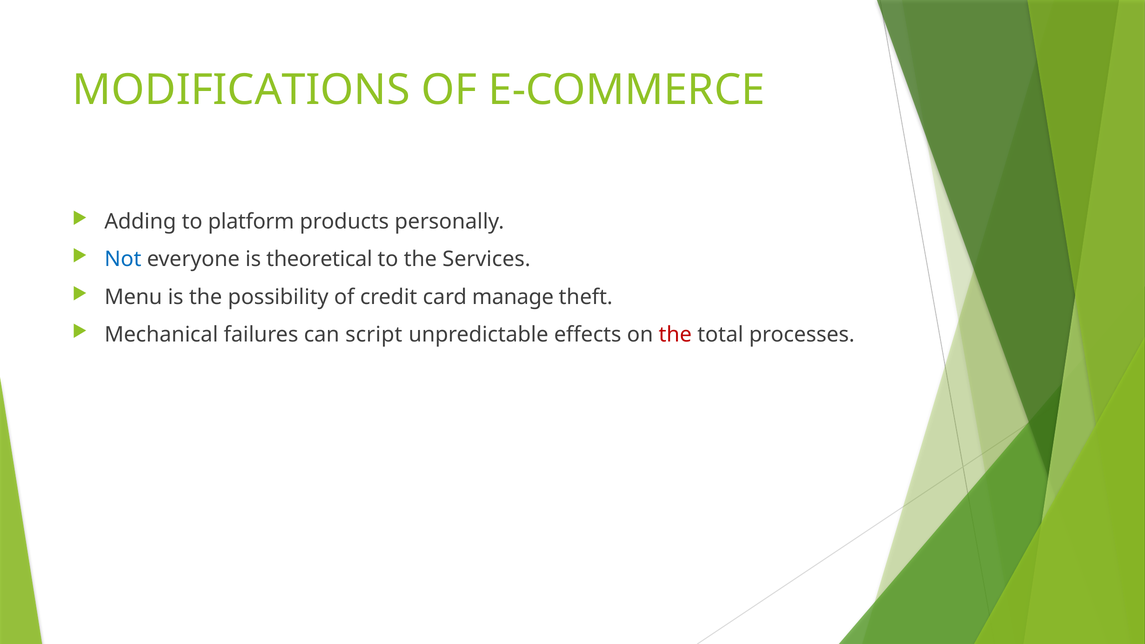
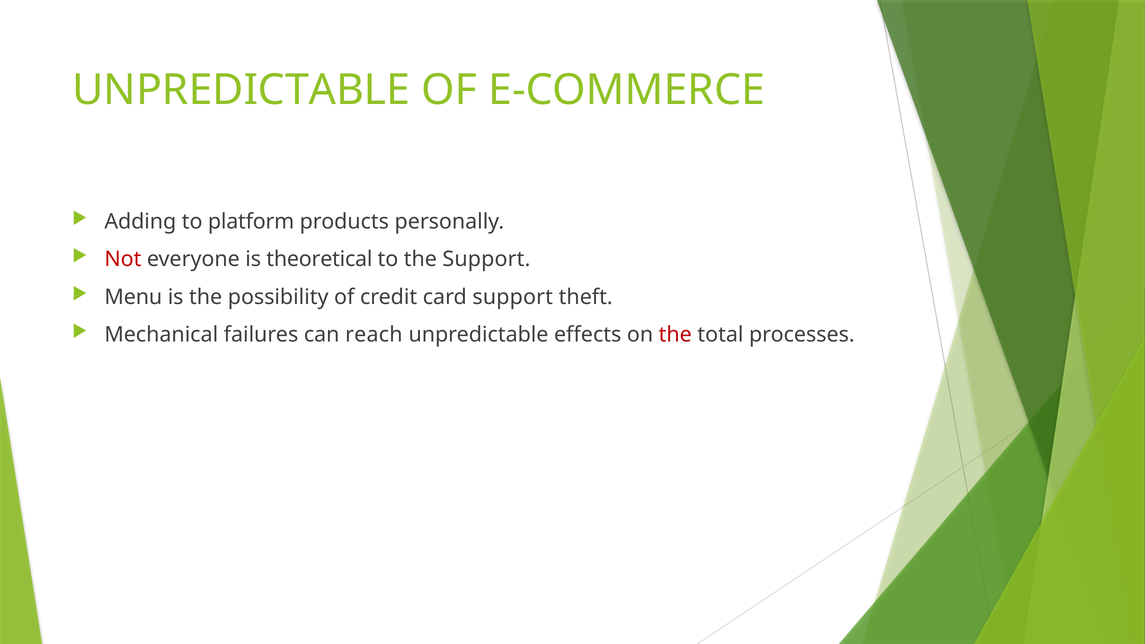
MODIFICATIONS at (241, 90): MODIFICATIONS -> UNPREDICTABLE
Not colour: blue -> red
the Services: Services -> Support
card manage: manage -> support
script: script -> reach
